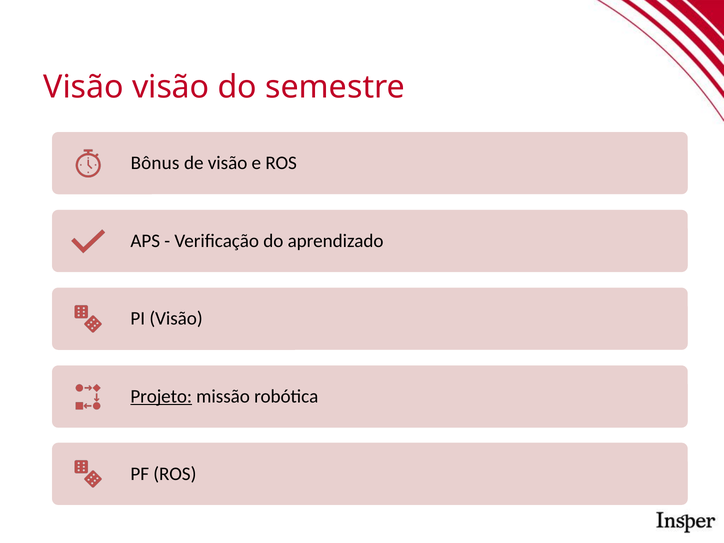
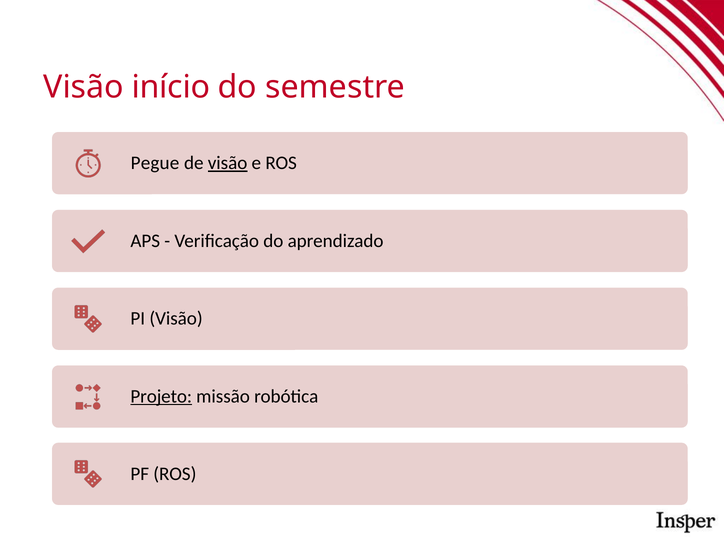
Visão visão: visão -> início
Bônus: Bônus -> Pegue
visão at (228, 163) underline: none -> present
